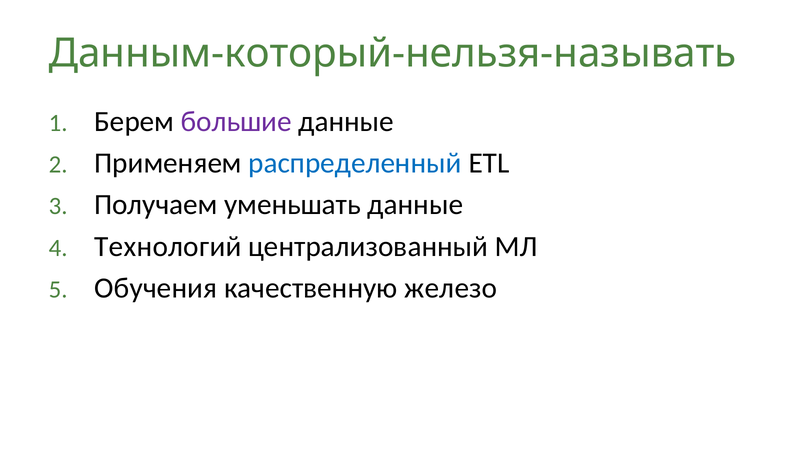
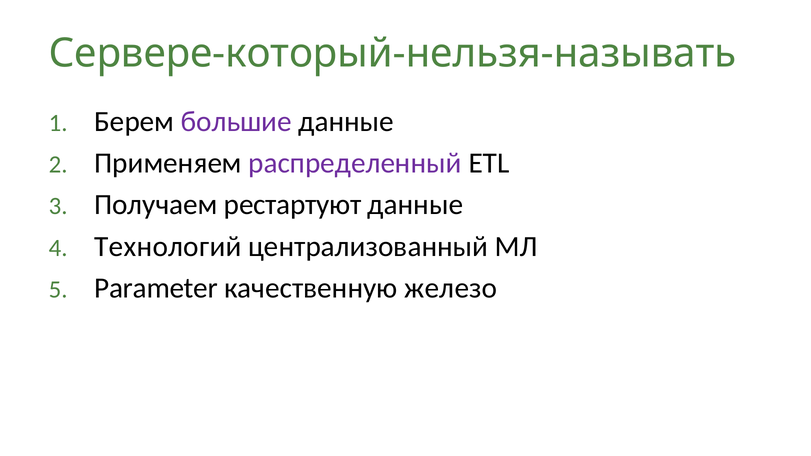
Данным-который-нельзя-называть: Данным-который-нельзя-называть -> Сервере-который-нельзя-называть
распределенный colour: blue -> purple
уменьшать: уменьшать -> рестартуют
Обучения: Обучения -> Parameter
